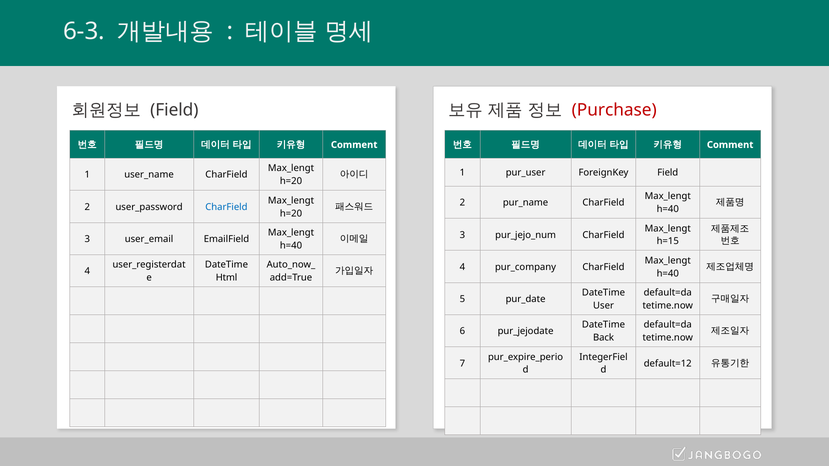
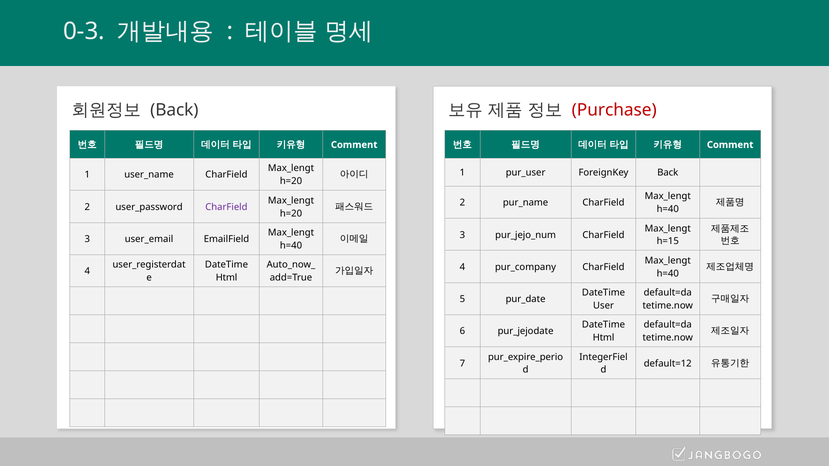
6-3: 6-3 -> 0-3
Field at (174, 110): Field -> Back
ForeignKey Field: Field -> Back
CharField at (226, 207) colour: blue -> purple
Back at (604, 338): Back -> Html
